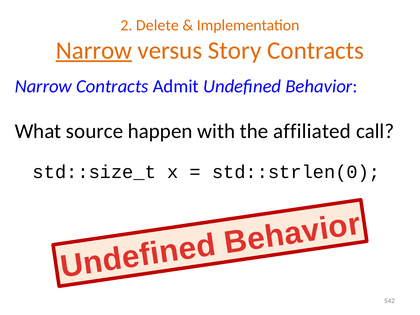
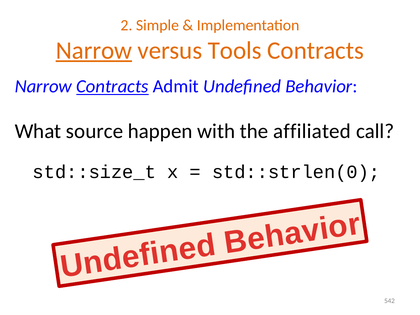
Delete: Delete -> Simple
Story: Story -> Tools
Contracts at (112, 86) underline: none -> present
